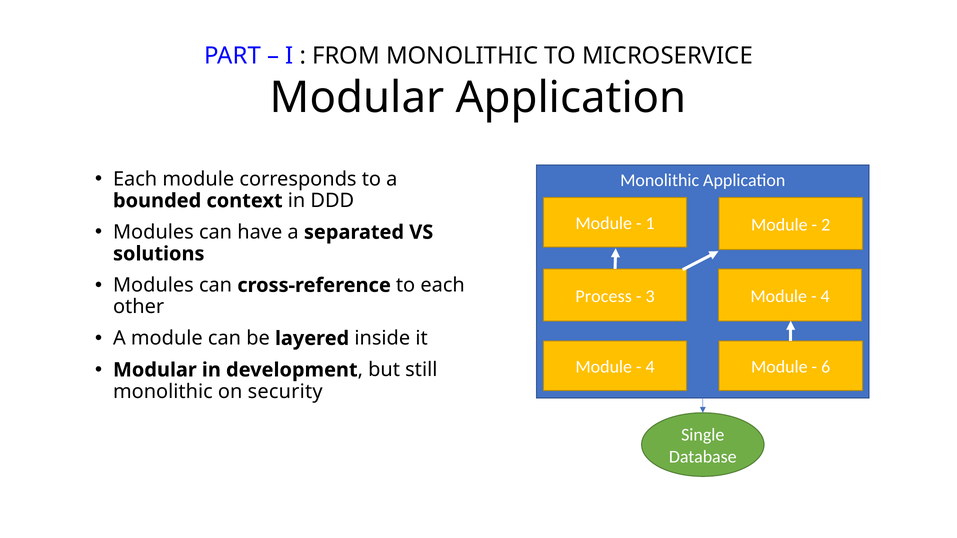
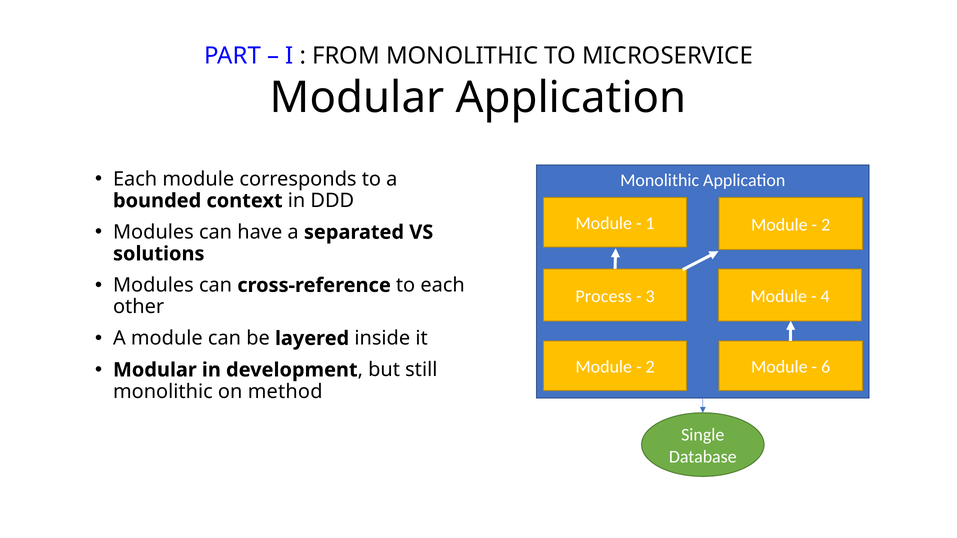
4 at (650, 367): 4 -> 2
security: security -> method
